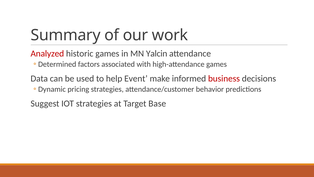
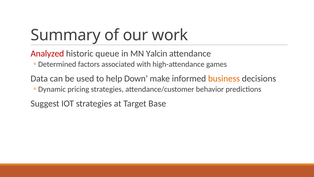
historic games: games -> queue
Event: Event -> Down
business colour: red -> orange
